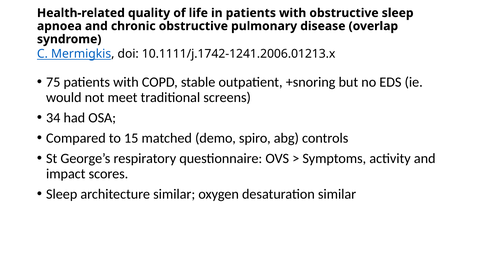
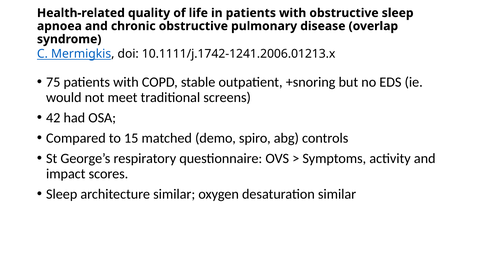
34: 34 -> 42
